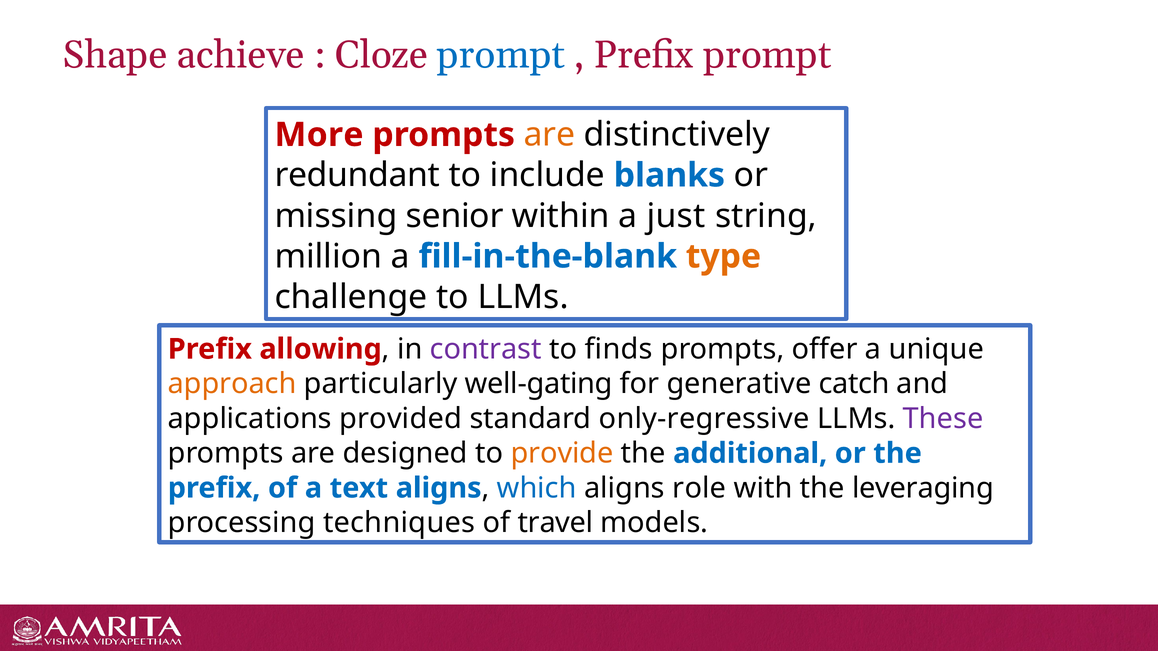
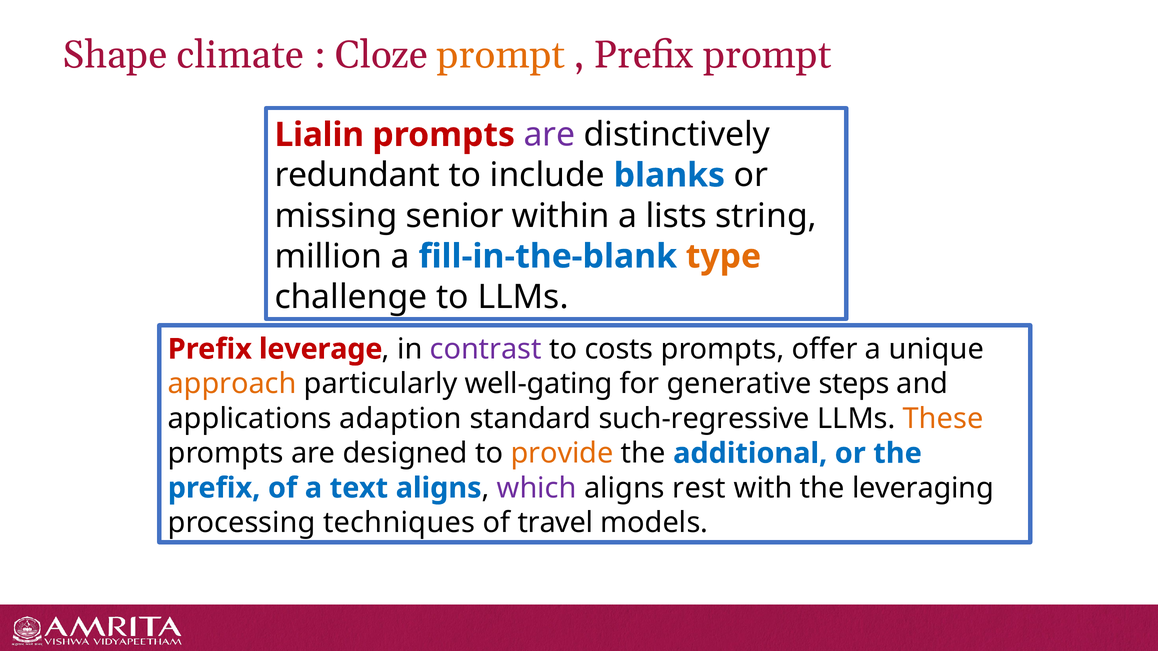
achieve: achieve -> climate
prompt at (501, 55) colour: blue -> orange
More: More -> Lialin
are at (550, 135) colour: orange -> purple
just: just -> lists
allowing: allowing -> leverage
finds: finds -> costs
catch: catch -> steps
provided: provided -> adaption
only-regressive: only-regressive -> such-regressive
These colour: purple -> orange
which colour: blue -> purple
role: role -> rest
